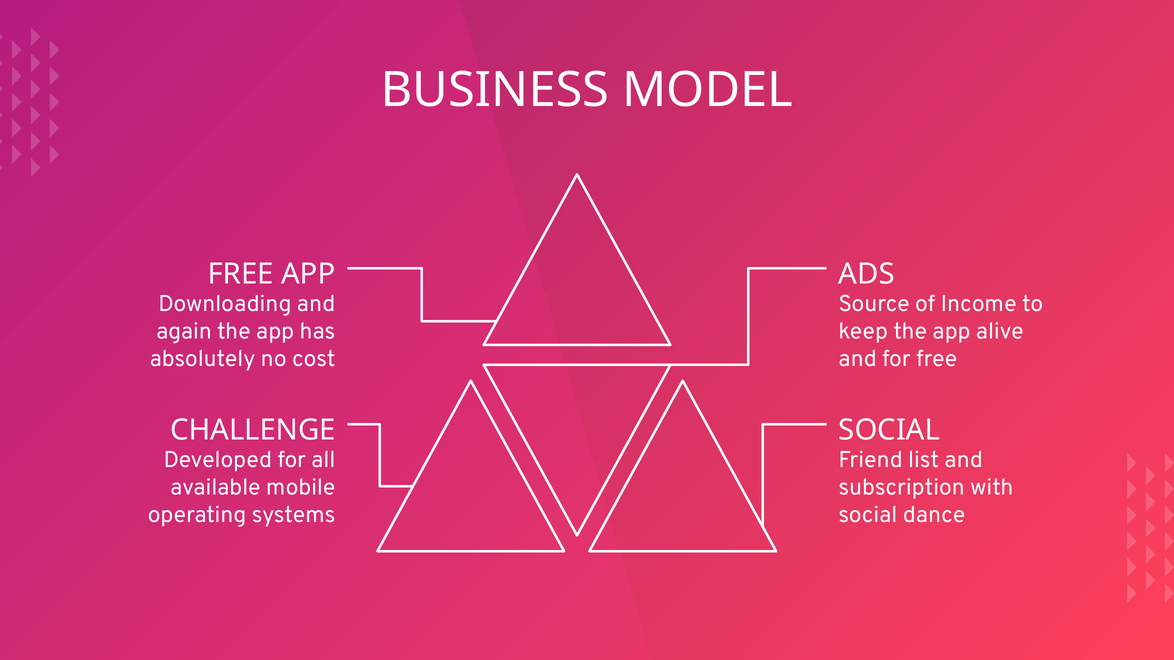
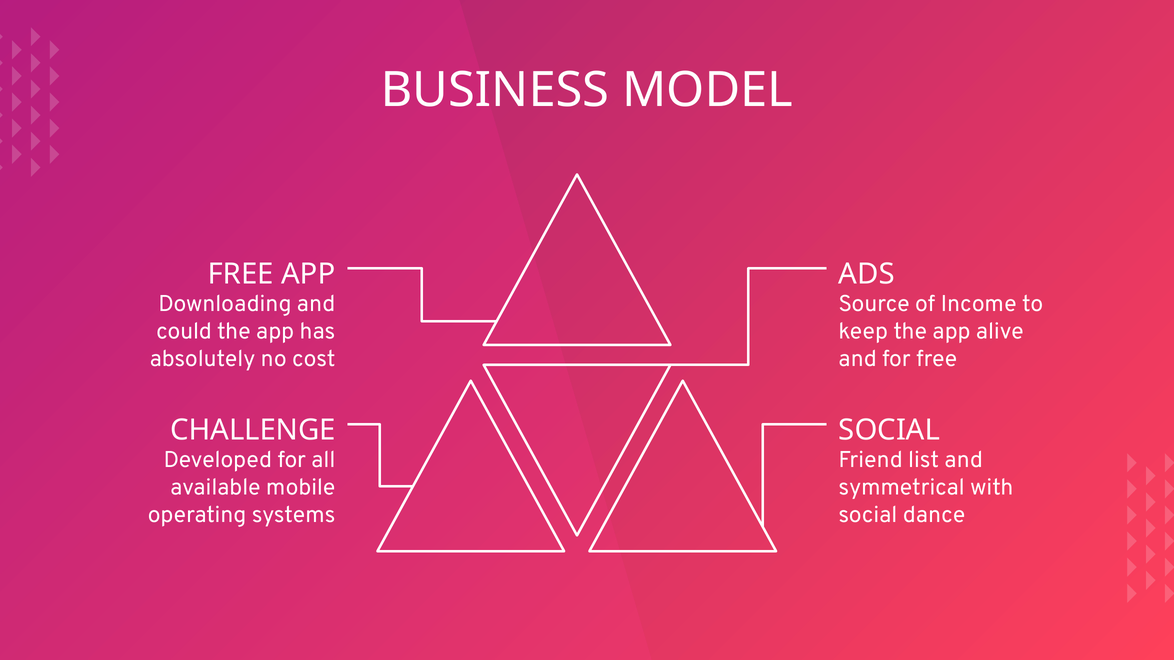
again: again -> could
subscription: subscription -> symmetrical
